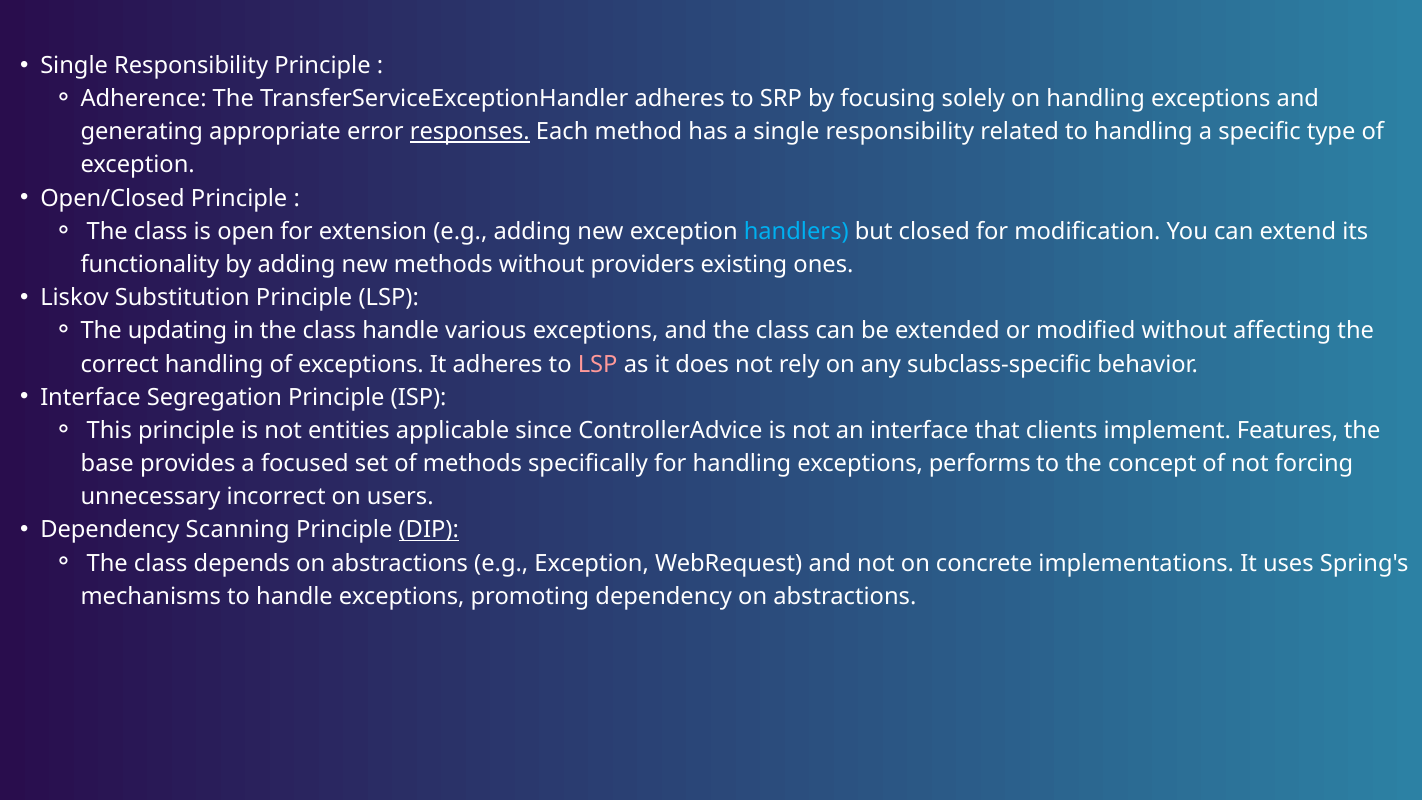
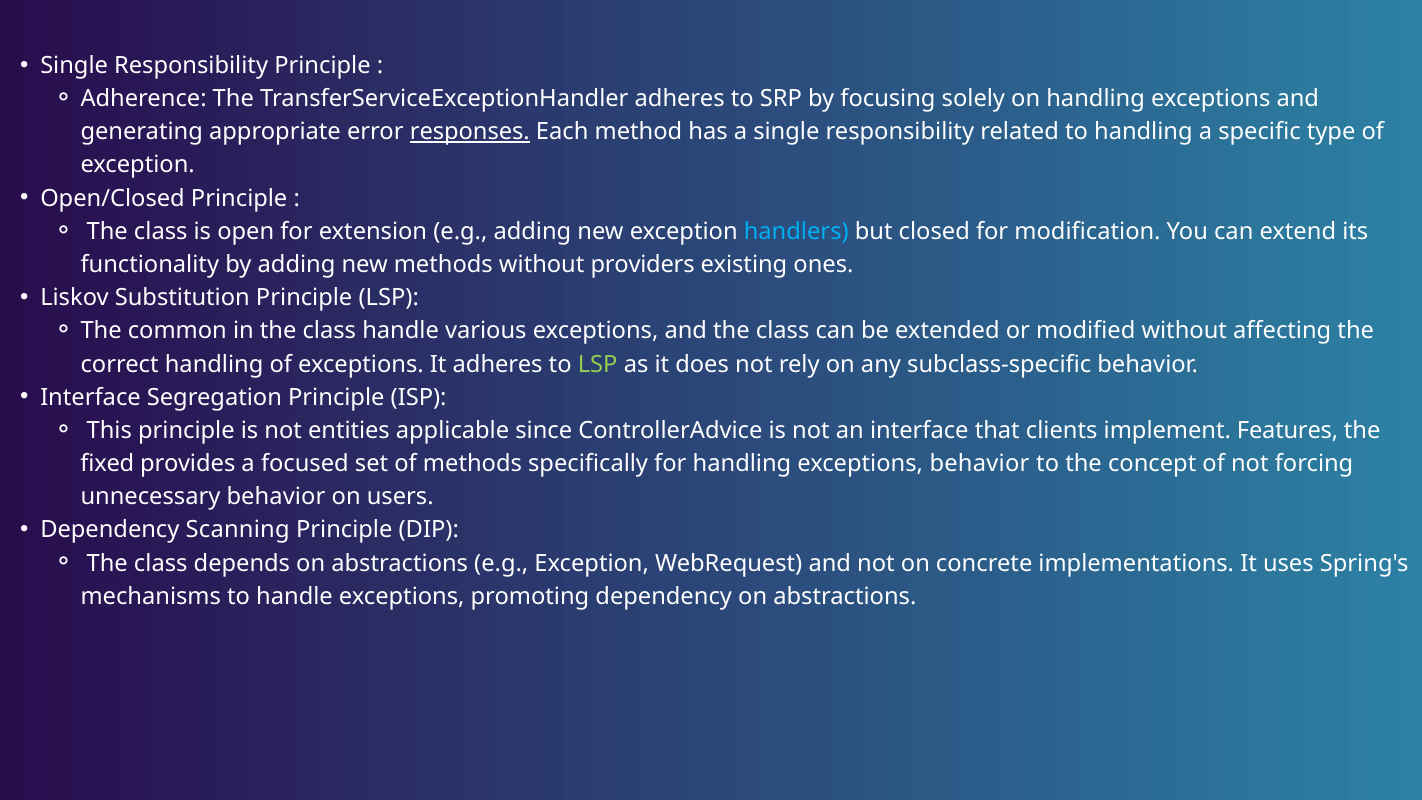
updating: updating -> common
LSP at (598, 364) colour: pink -> light green
base: base -> fixed
exceptions performs: performs -> behavior
unnecessary incorrect: incorrect -> behavior
DIP underline: present -> none
